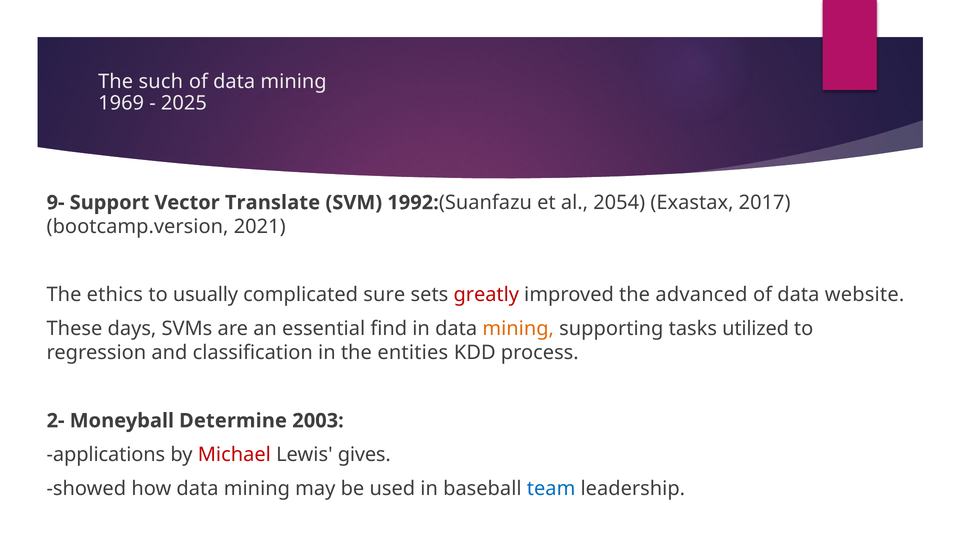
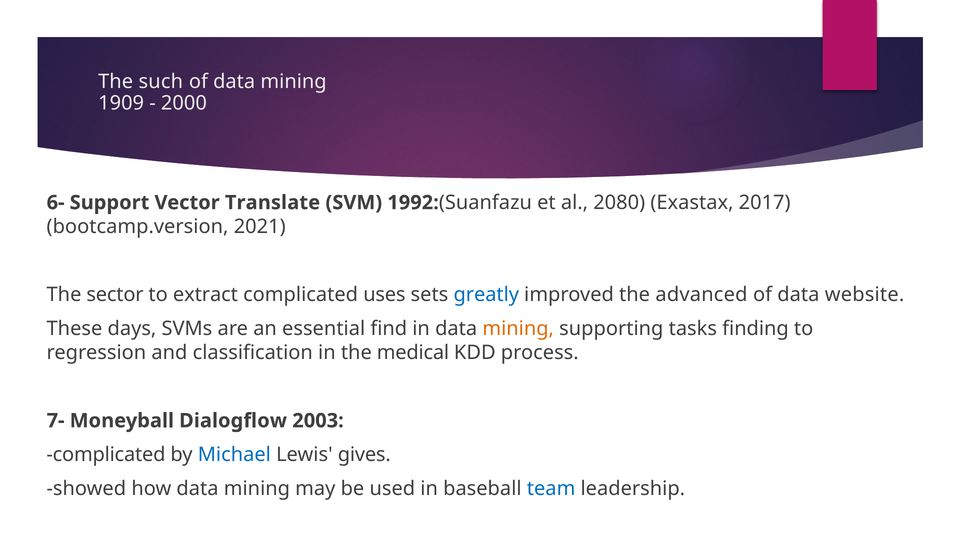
1969: 1969 -> 1909
2025: 2025 -> 2000
9-: 9- -> 6-
2054: 2054 -> 2080
ethics: ethics -> sector
usually: usually -> extract
sure: sure -> uses
greatly colour: red -> blue
utilized: utilized -> finding
entities: entities -> medical
2-: 2- -> 7-
Determine: Determine -> Dialogflow
applications at (106, 455): applications -> complicated
Michael colour: red -> blue
